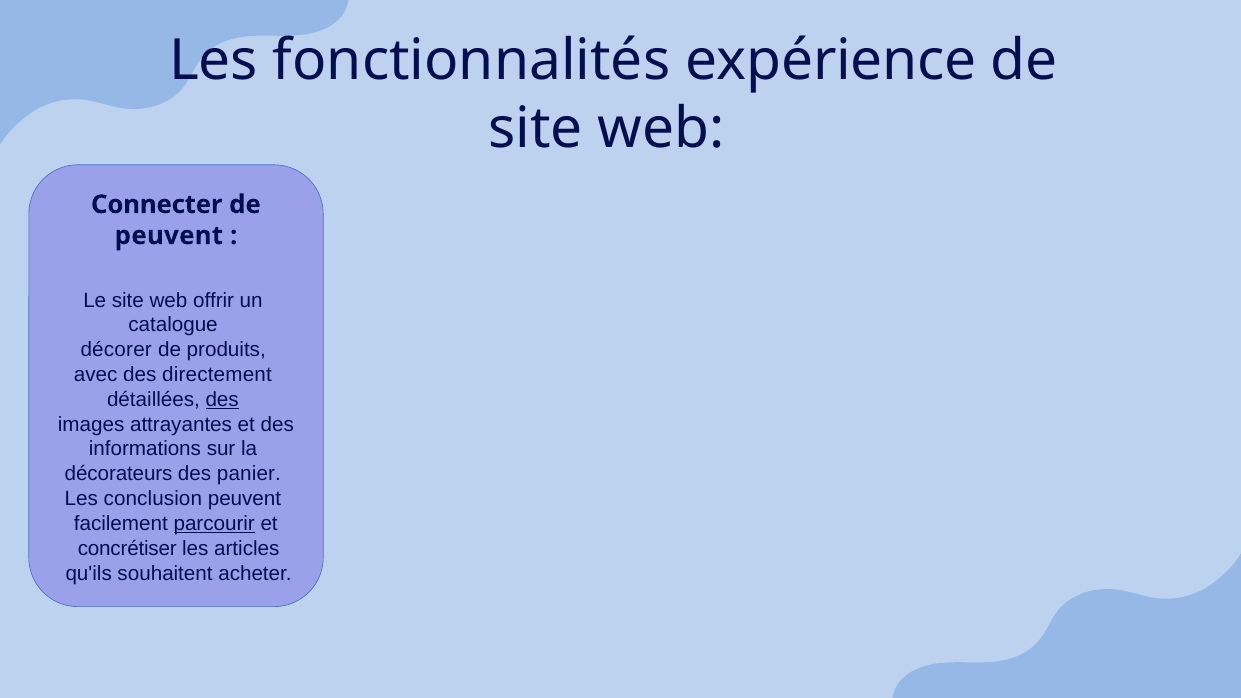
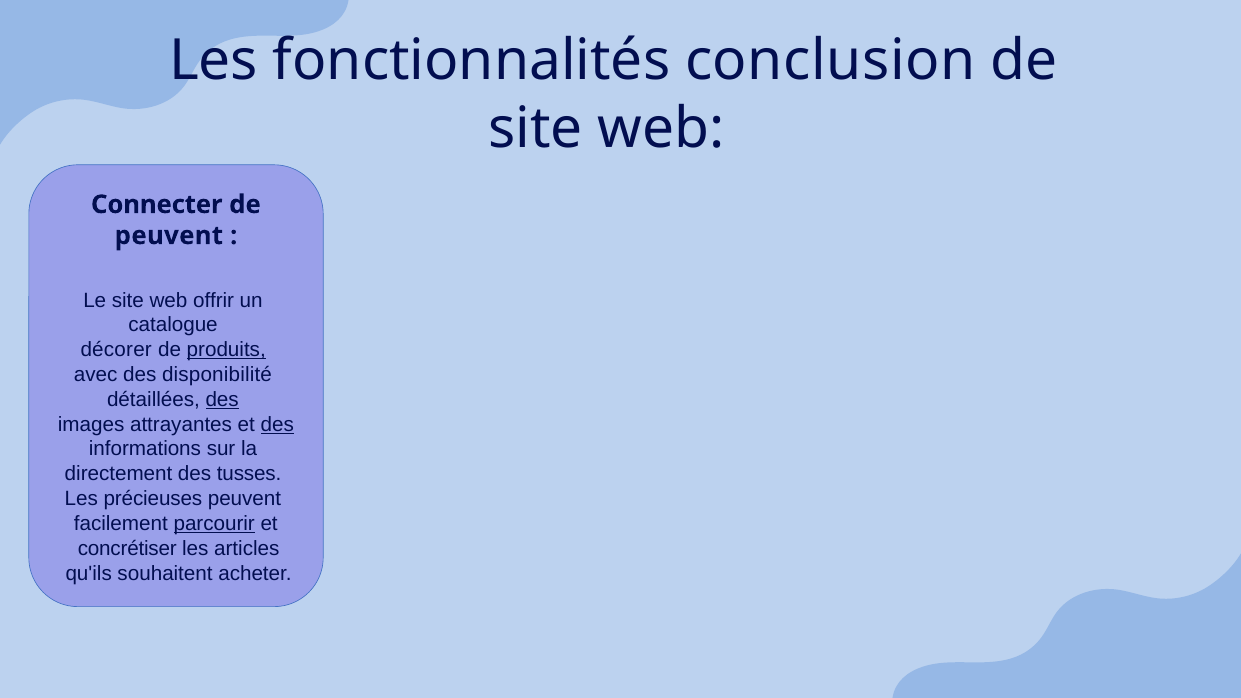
expérience: expérience -> conclusion
produits underline: none -> present
directement: directement -> disponibilité
des at (277, 424) underline: none -> present
décorateurs: décorateurs -> directement
panier: panier -> tusses
conclusion: conclusion -> précieuses
